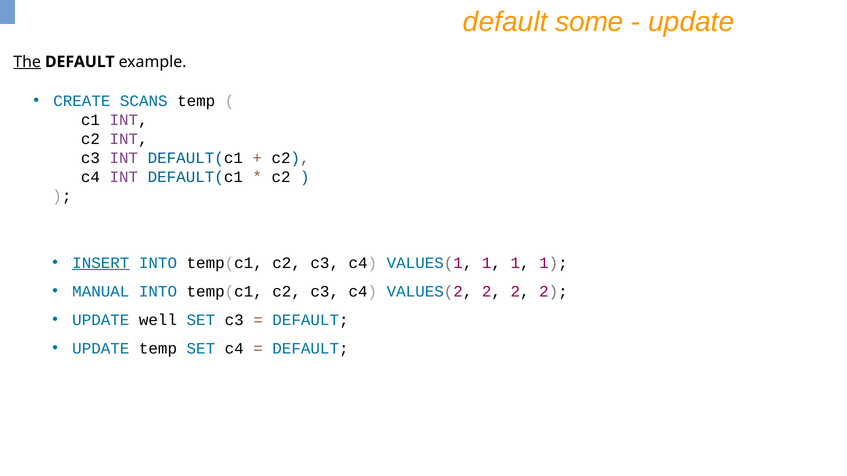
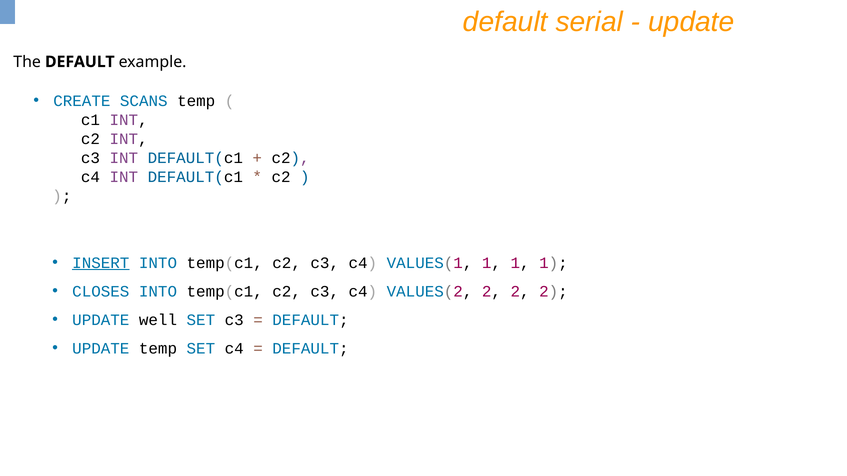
some: some -> serial
The underline: present -> none
MANUAL: MANUAL -> CLOSES
